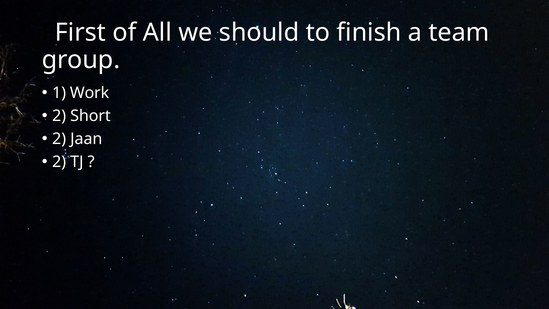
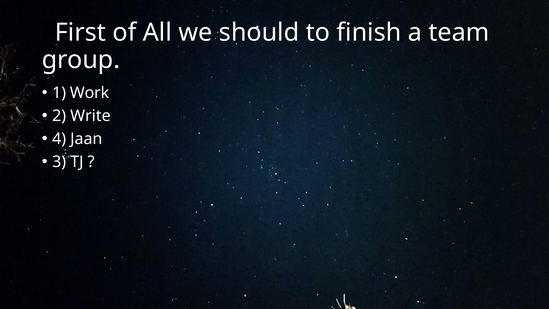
Short: Short -> Write
2 at (59, 139): 2 -> 4
2 at (59, 162): 2 -> 3
